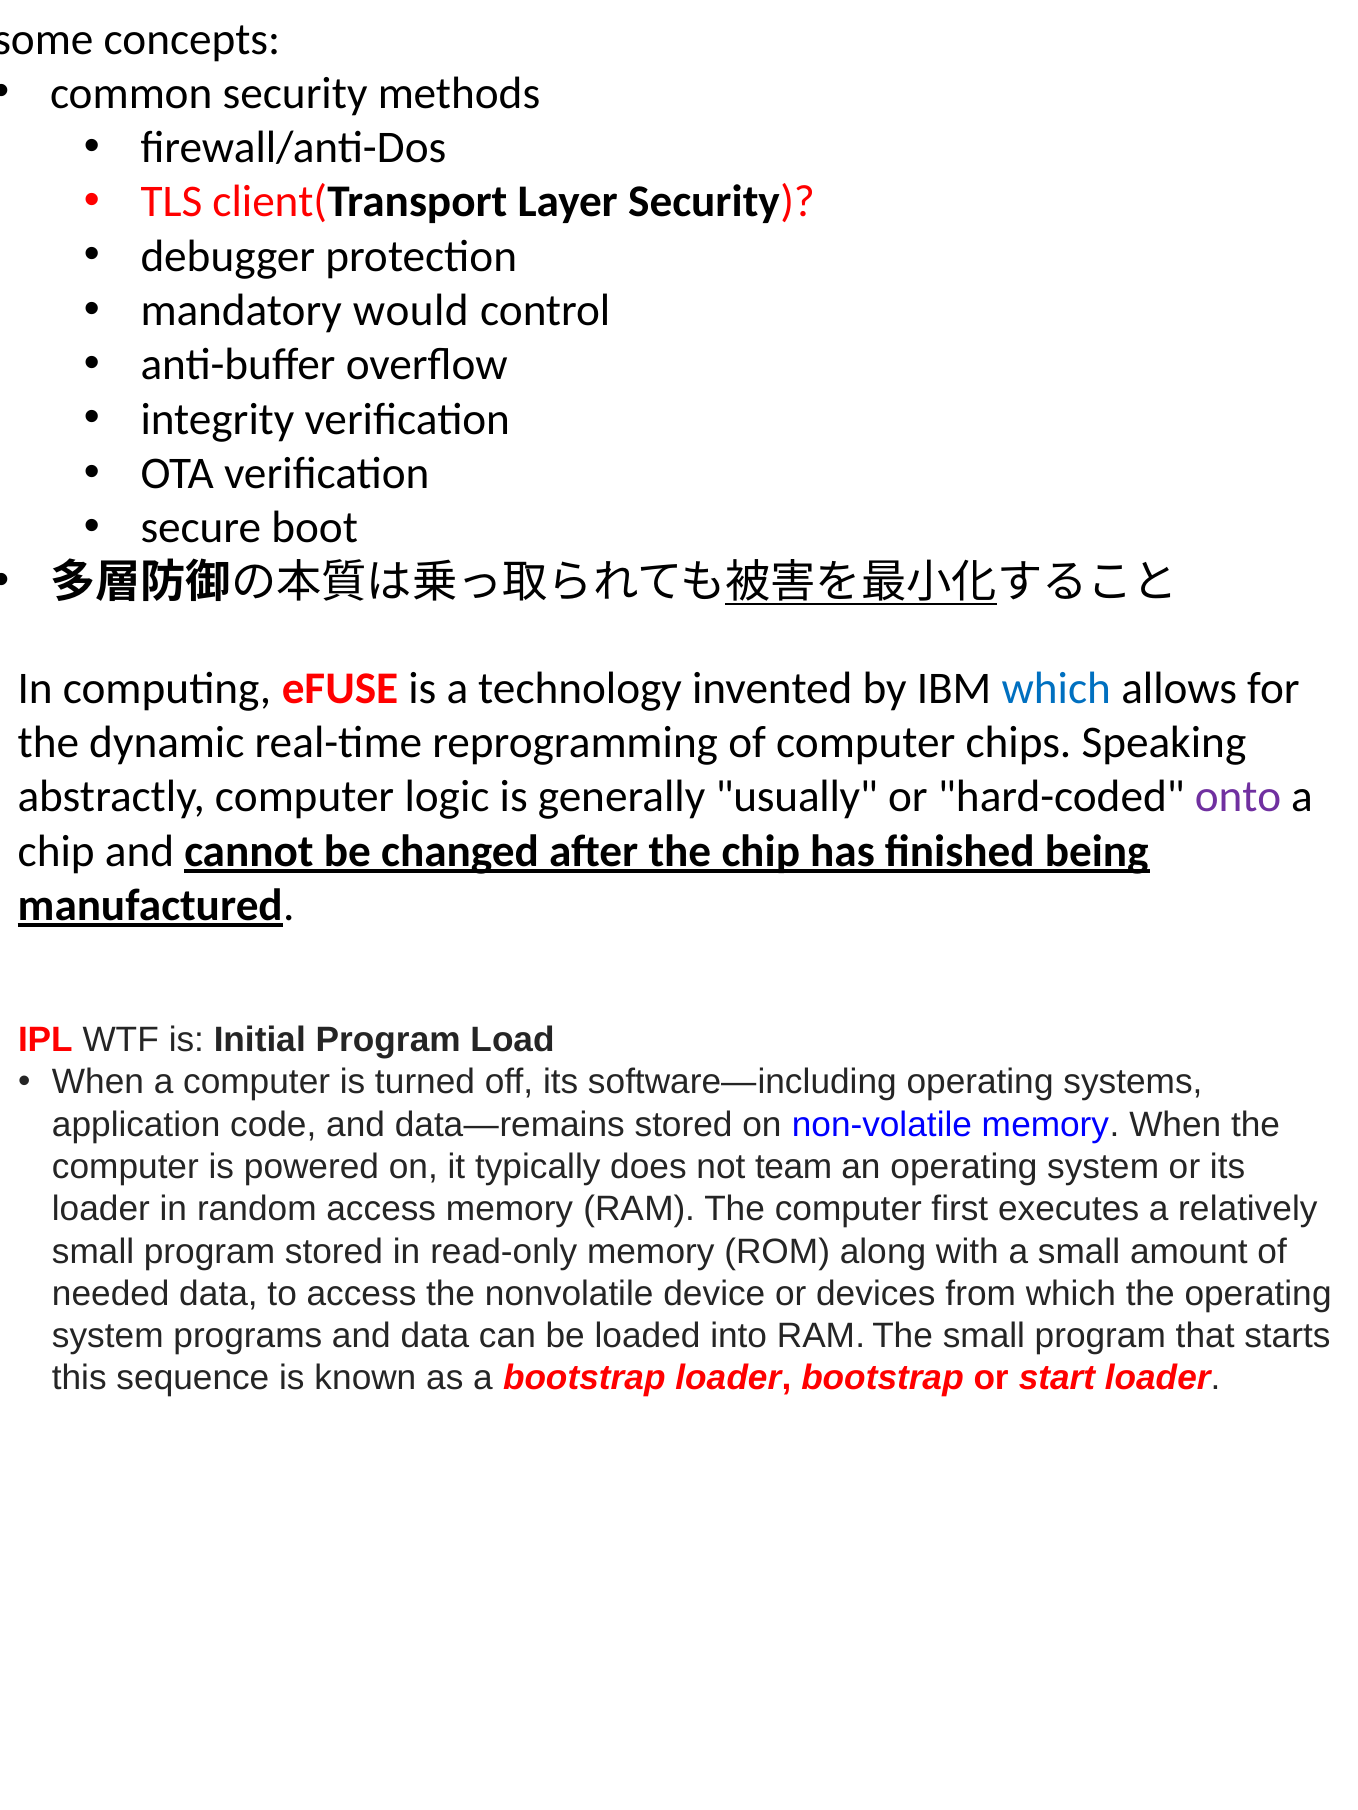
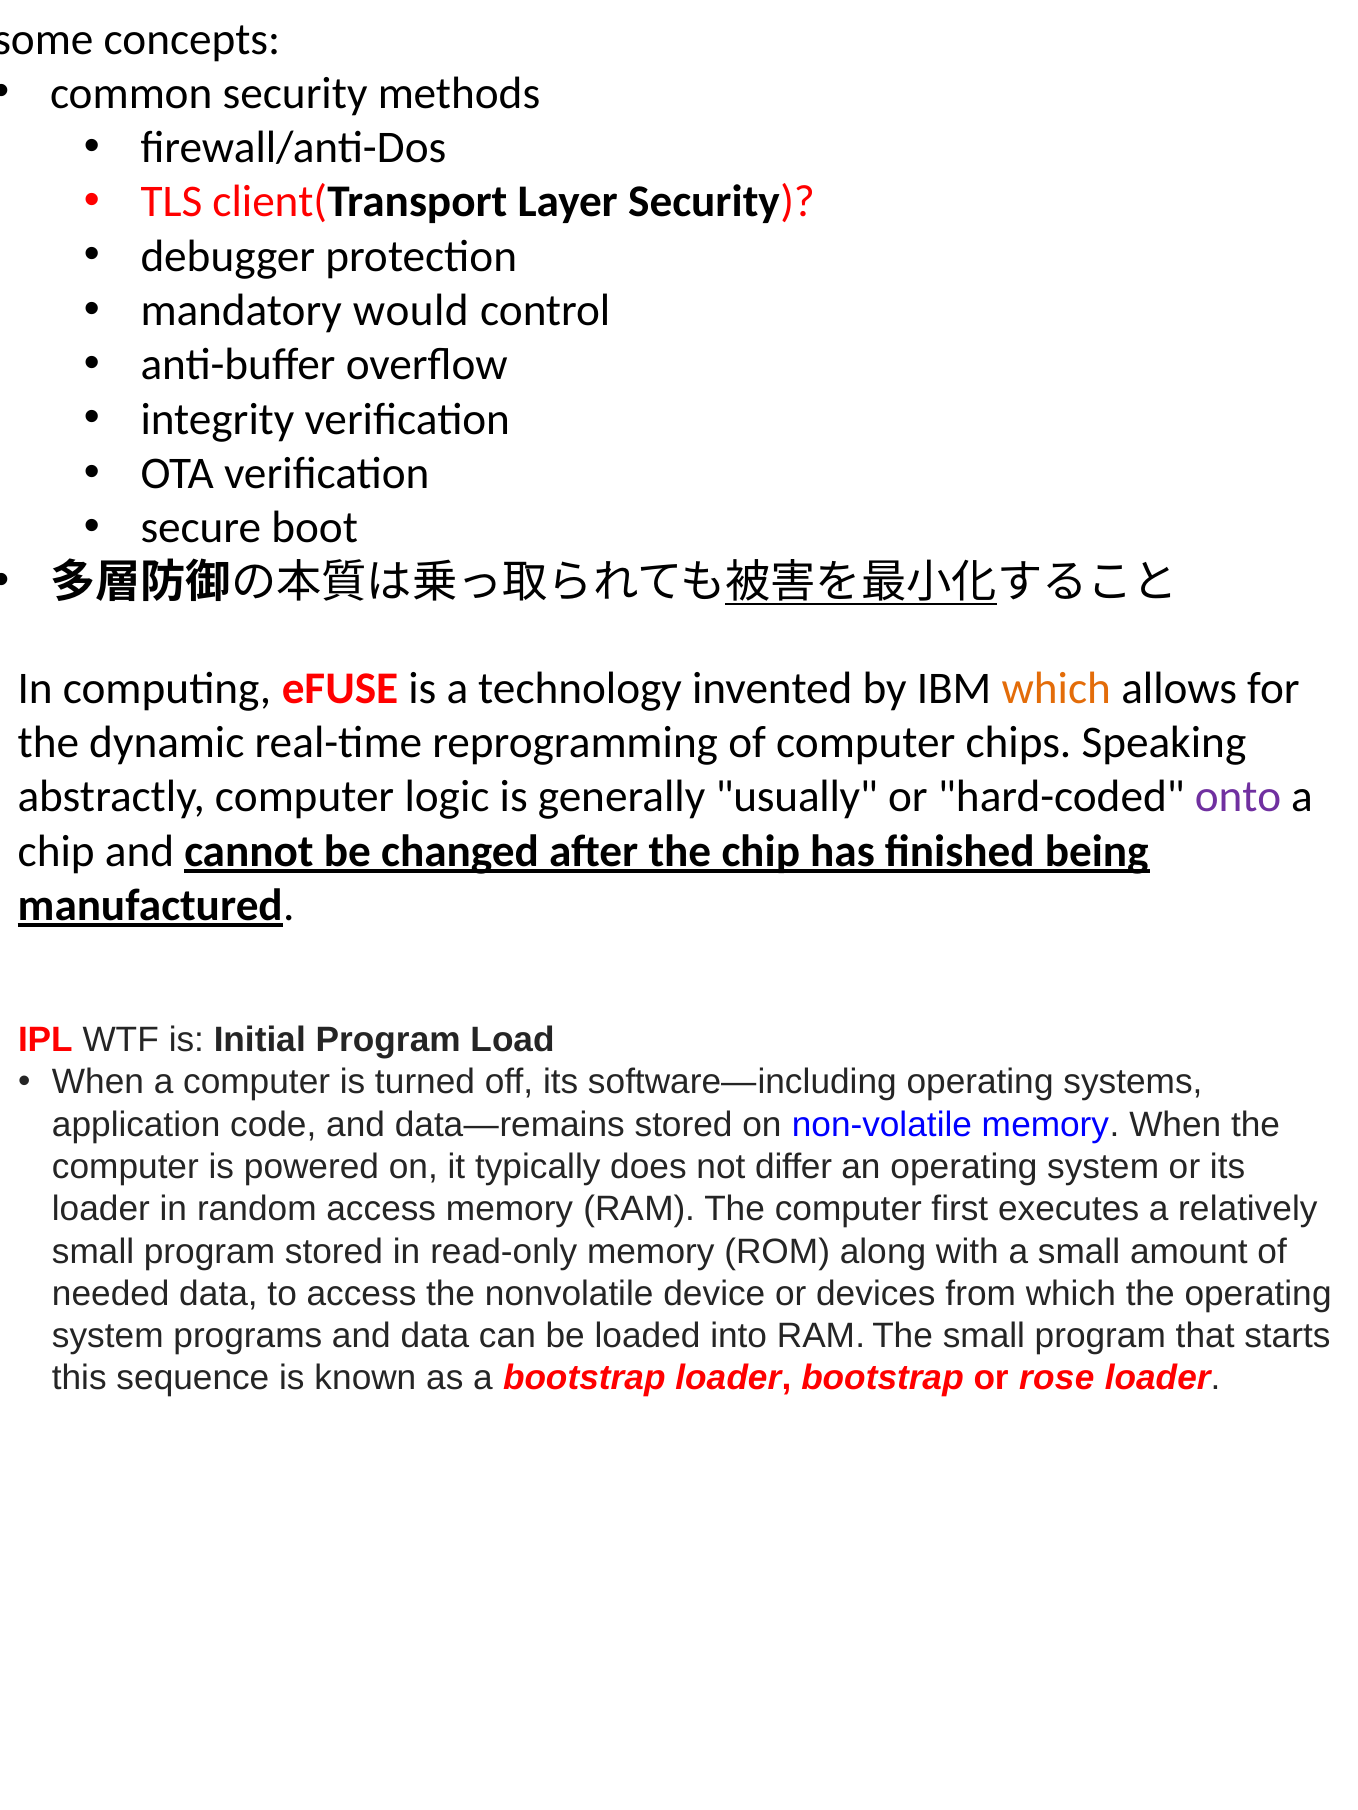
which at (1056, 689) colour: blue -> orange
team: team -> differ
start: start -> rose
